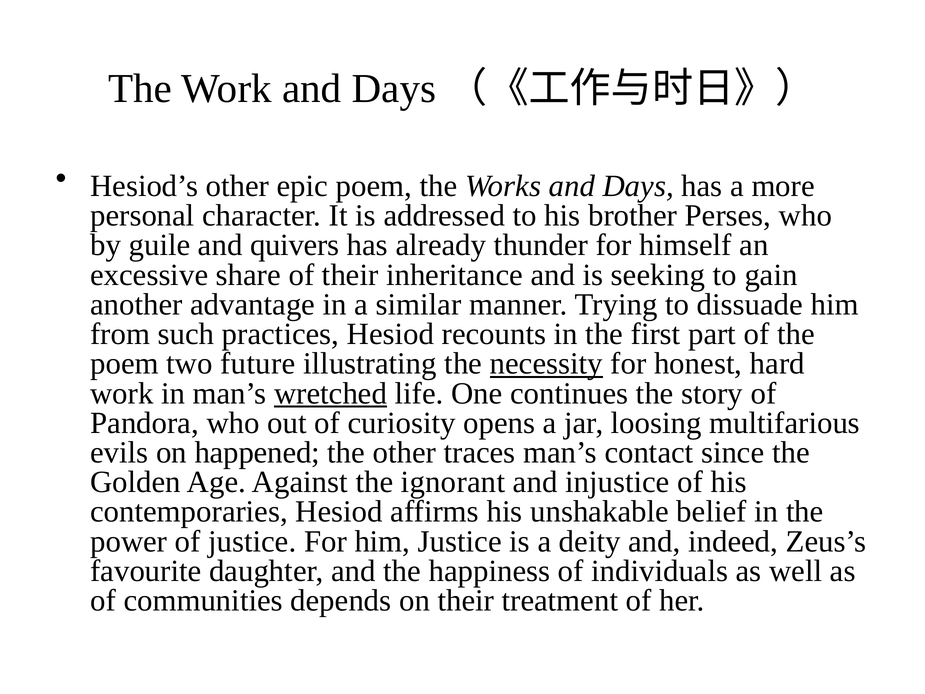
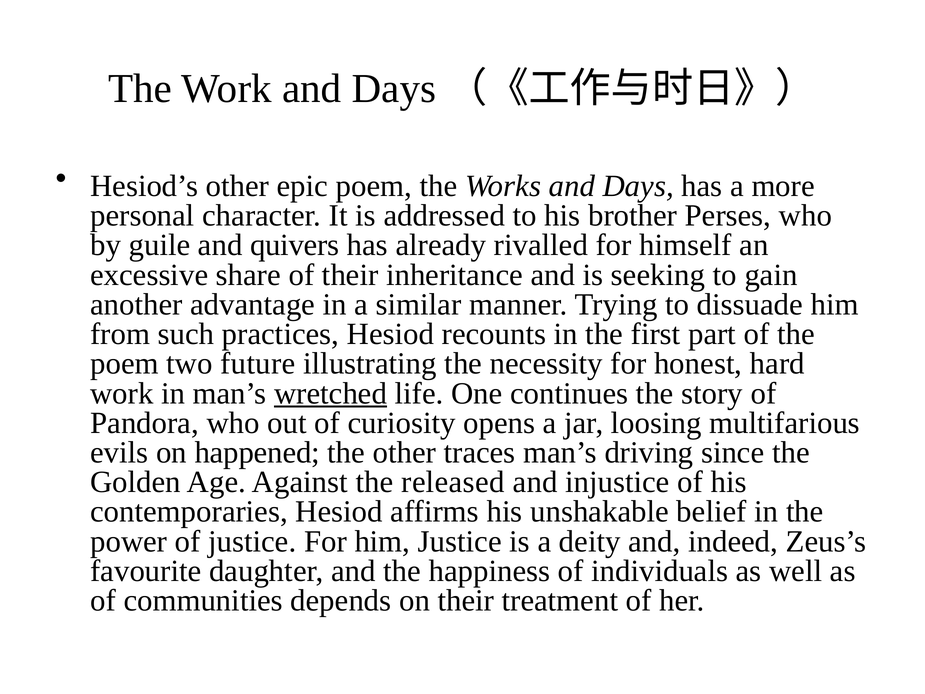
thunder: thunder -> rivalled
necessity underline: present -> none
contact: contact -> driving
ignorant: ignorant -> released
